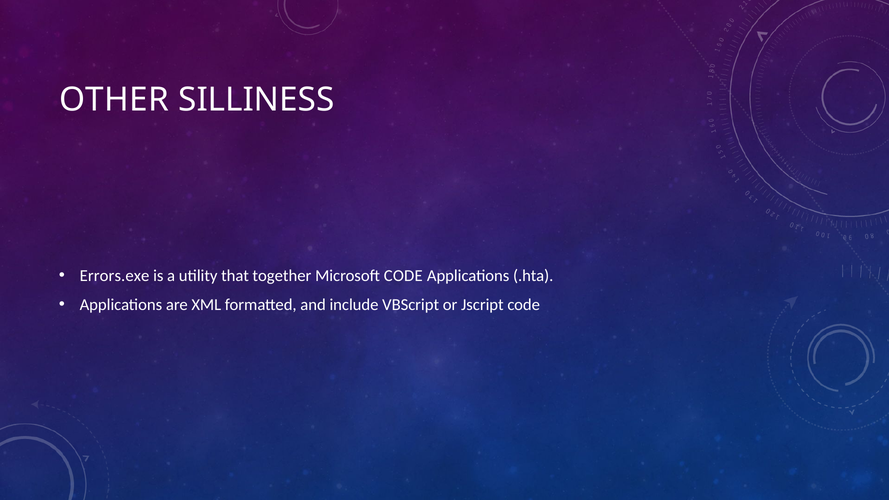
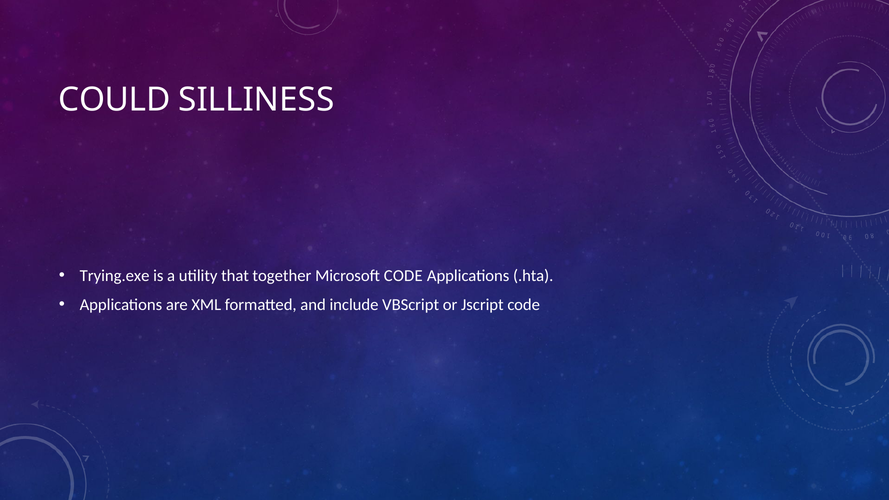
OTHER: OTHER -> COULD
Errors.exe: Errors.exe -> Trying.exe
